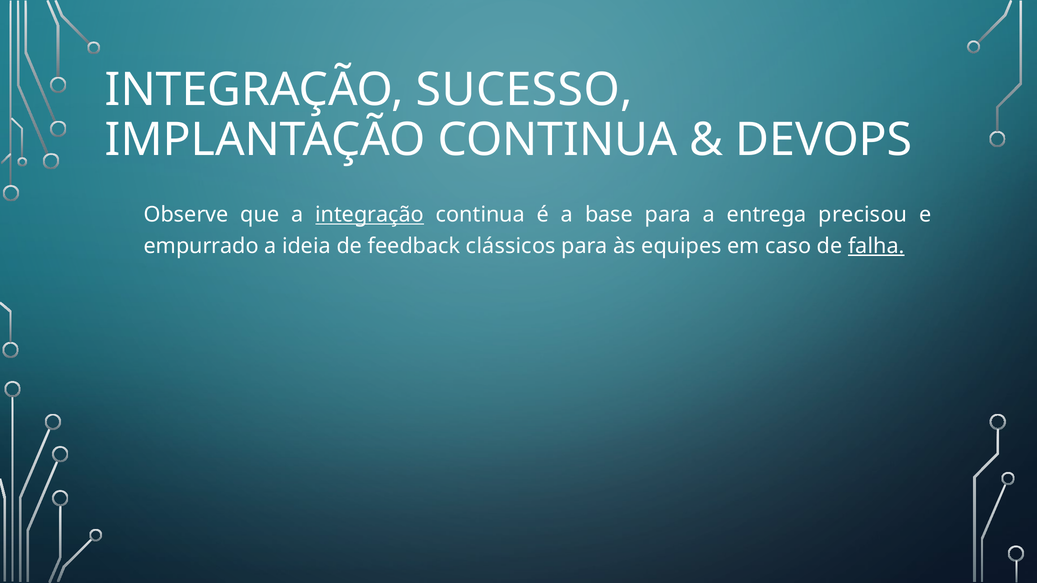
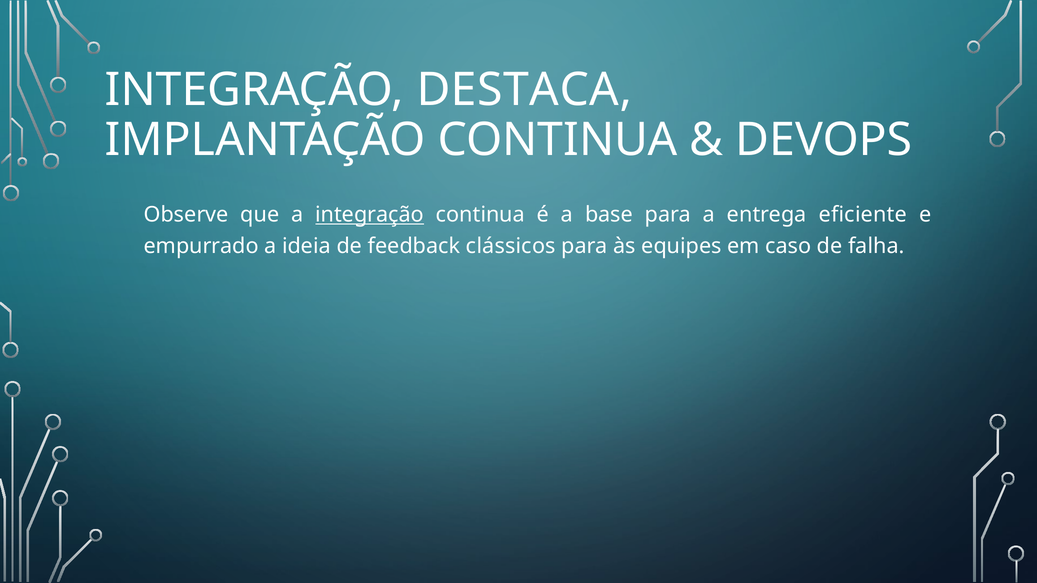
SUCESSO: SUCESSO -> DESTACA
precisou: precisou -> eficiente
falha underline: present -> none
